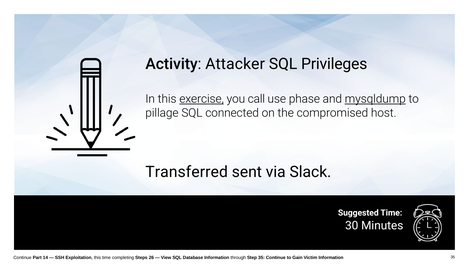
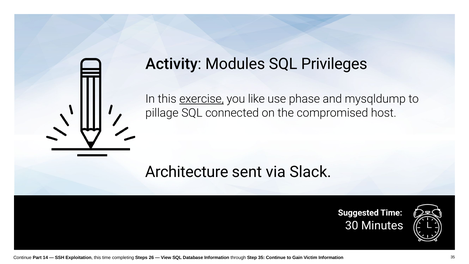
Attacker: Attacker -> Modules
call: call -> like
mysqldump underline: present -> none
Transferred: Transferred -> Architecture
